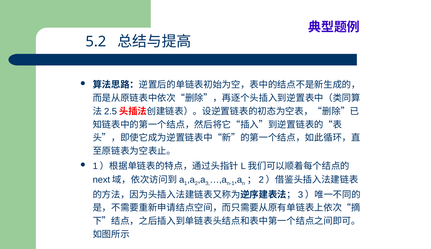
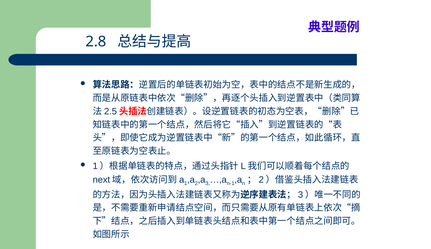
5.2: 5.2 -> 2.8
